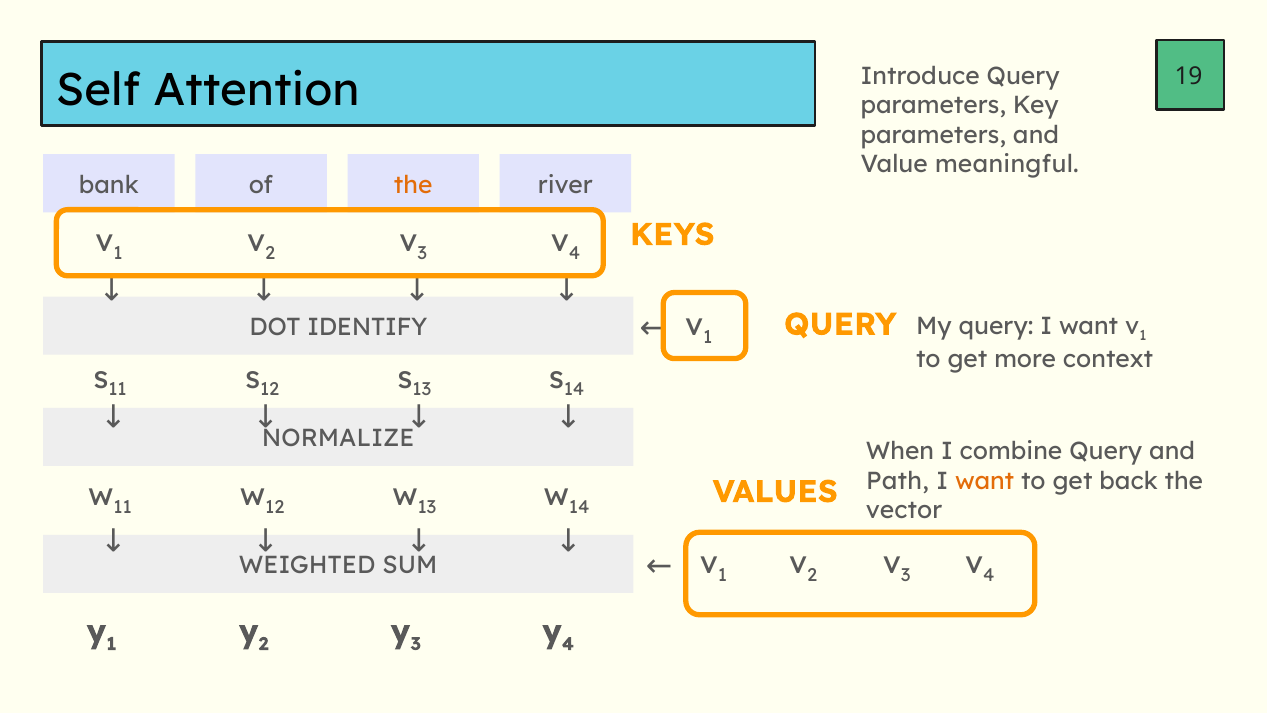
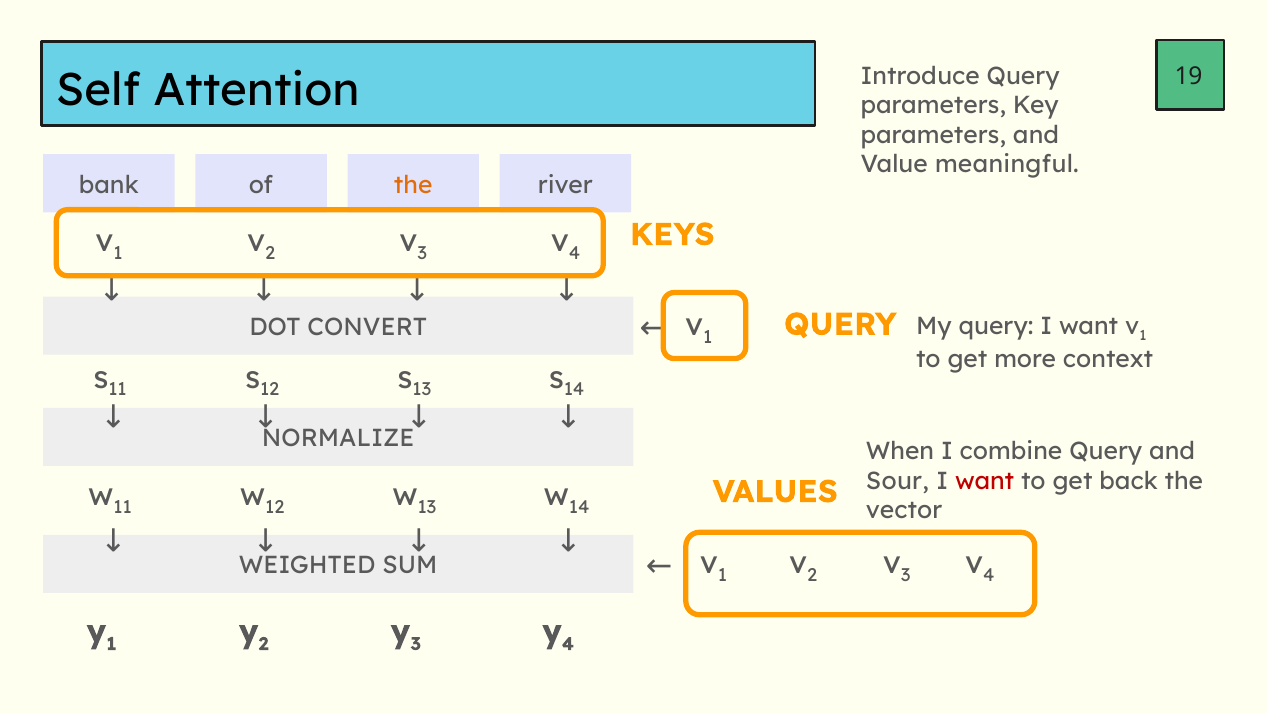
IDENTIFY: IDENTIFY -> CONVERT
Path: Path -> Sour
want at (985, 481) colour: orange -> red
